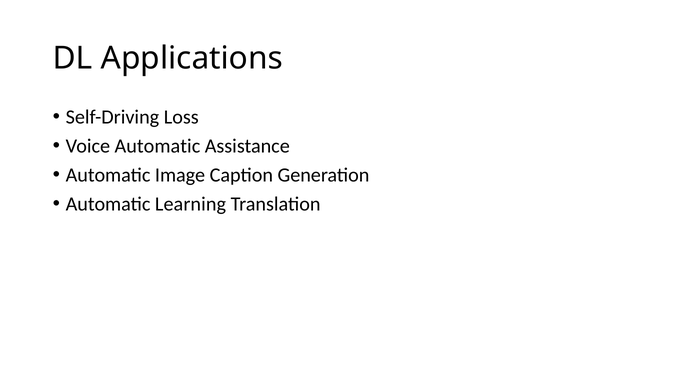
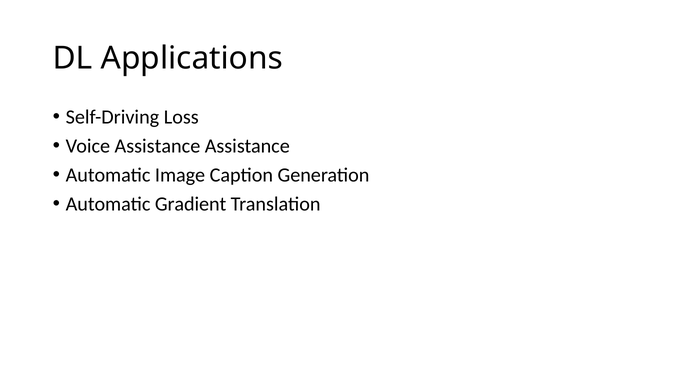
Voice Automatic: Automatic -> Assistance
Learning: Learning -> Gradient
